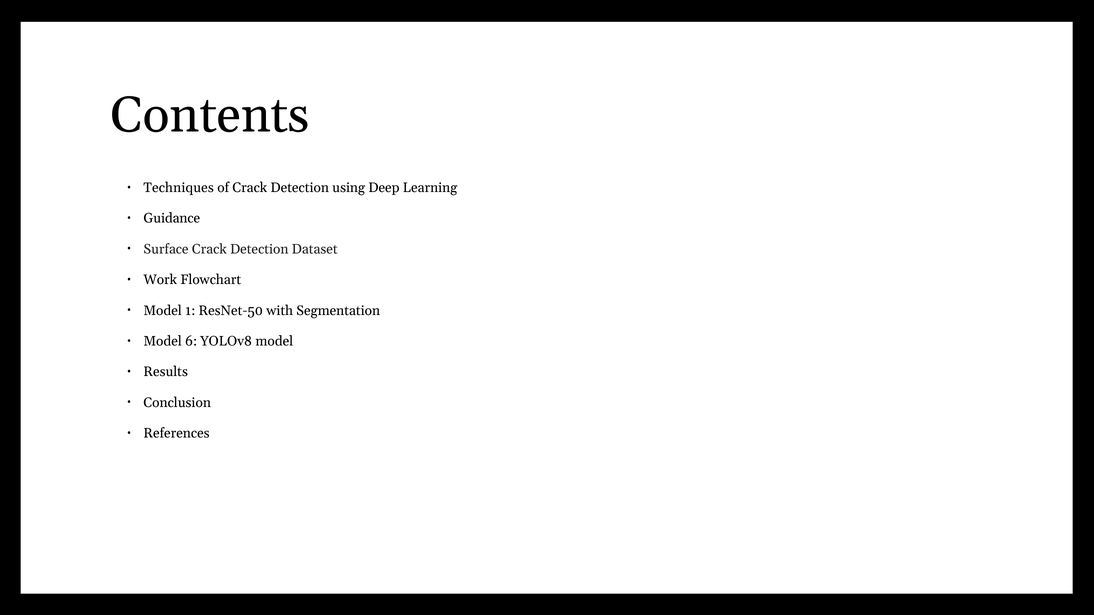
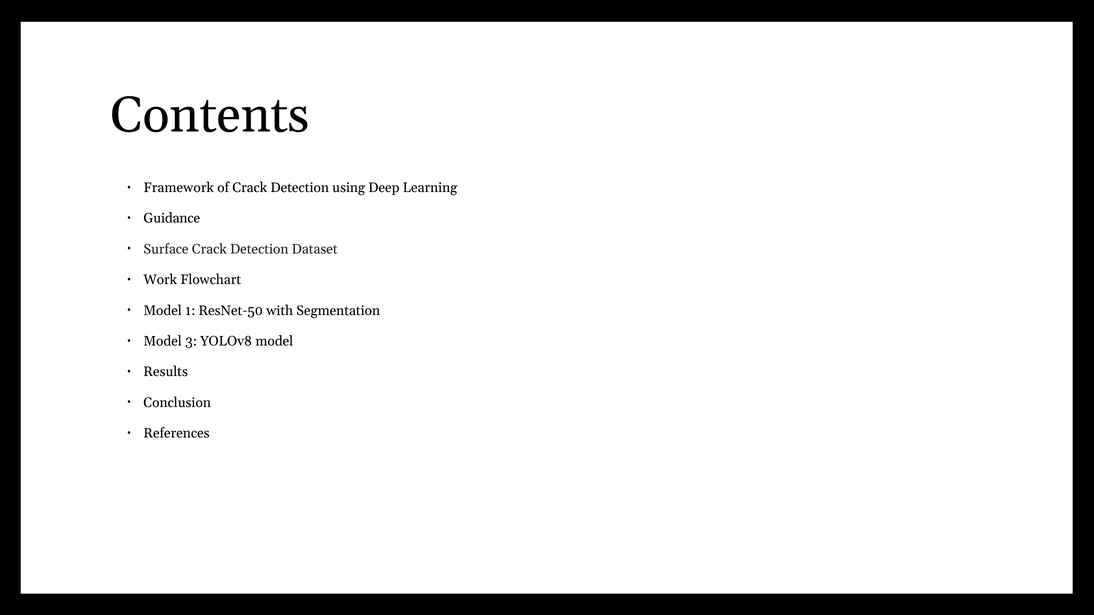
Techniques: Techniques -> Framework
6: 6 -> 3
